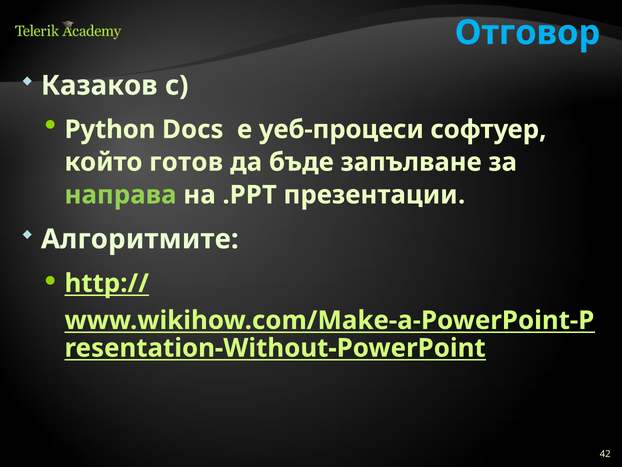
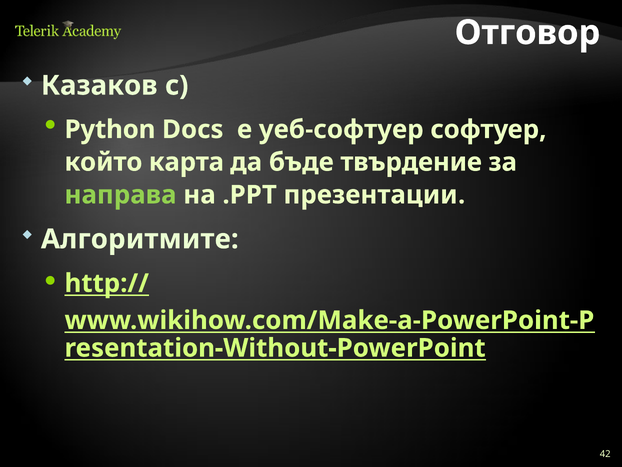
Отговор colour: light blue -> white
уеб-процеси: уеб-процеси -> уеб-софтуер
готов: готов -> карта
запълване: запълване -> твърдение
